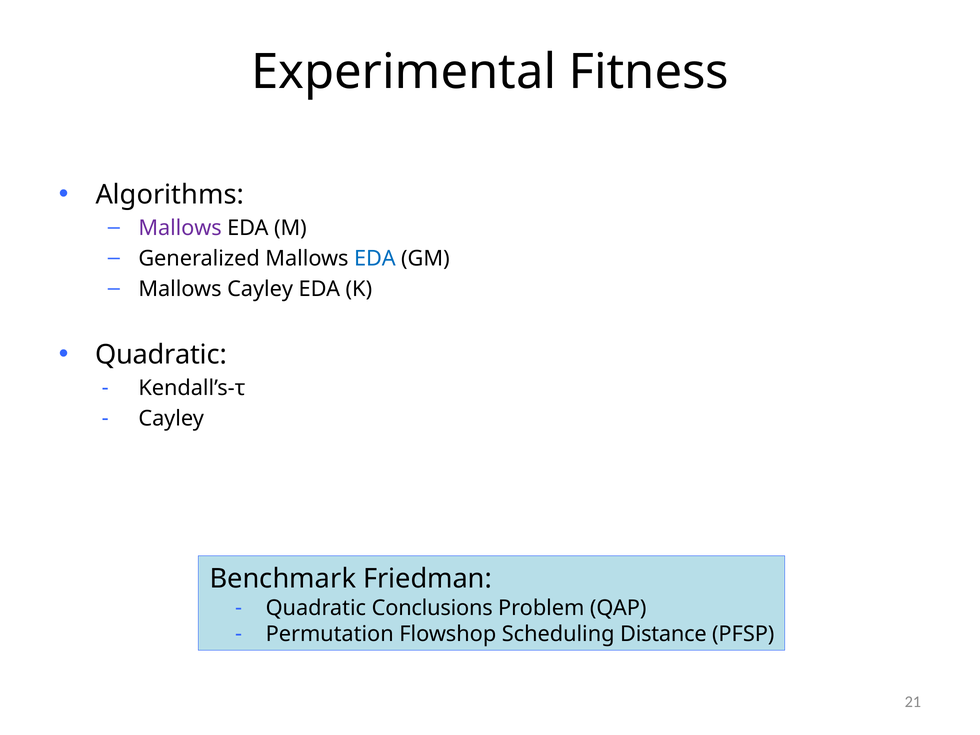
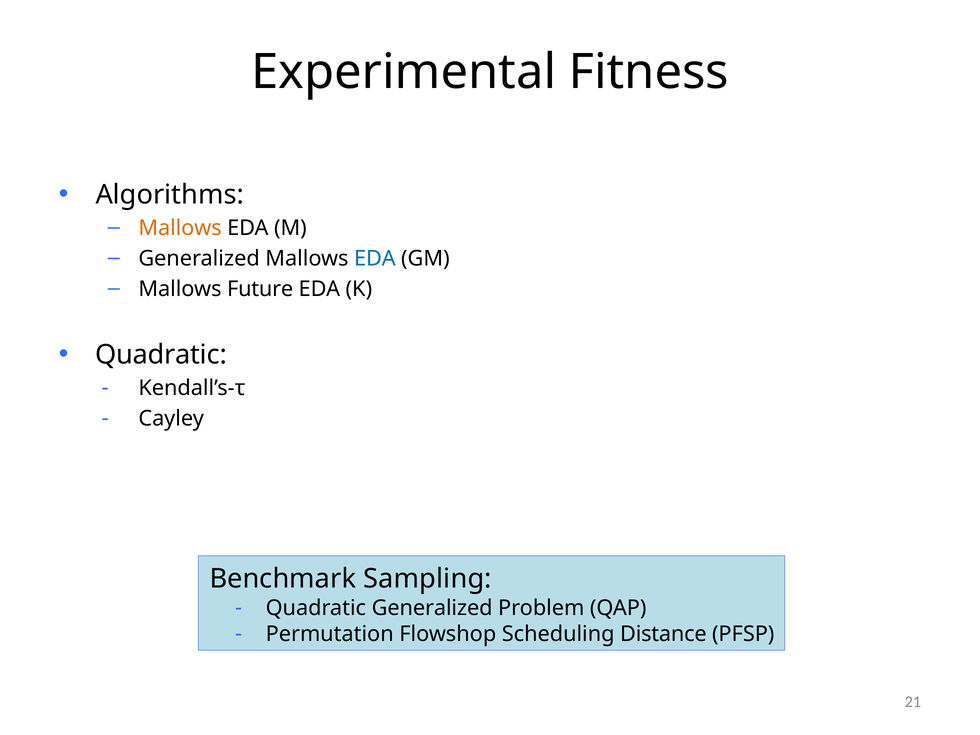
Mallows at (180, 228) colour: purple -> orange
Mallows Cayley: Cayley -> Future
Friedman: Friedman -> Sampling
Quadratic Conclusions: Conclusions -> Generalized
